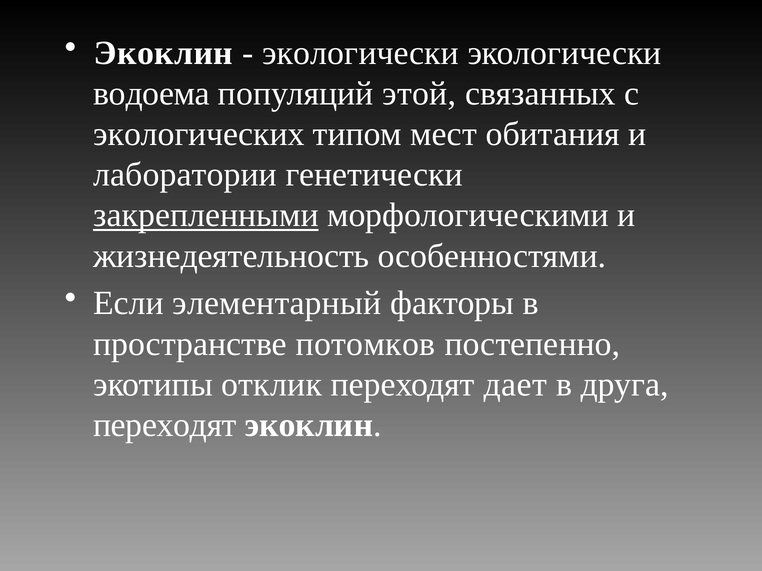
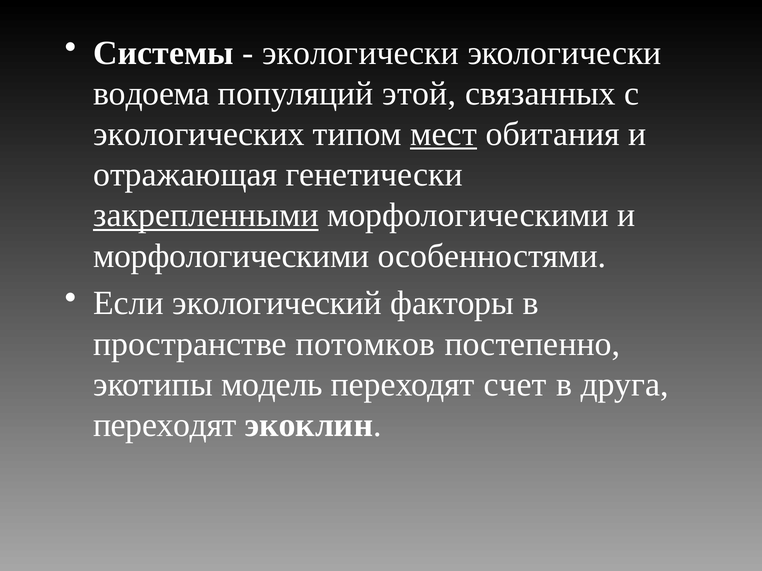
Экоклин at (163, 53): Экоклин -> Системы
мест underline: none -> present
лаборатории: лаборатории -> отражающая
жизнедеятельность at (231, 256): жизнедеятельность -> морфологическими
элементарный: элементарный -> экологический
отклик: отклик -> модель
дает: дает -> счет
